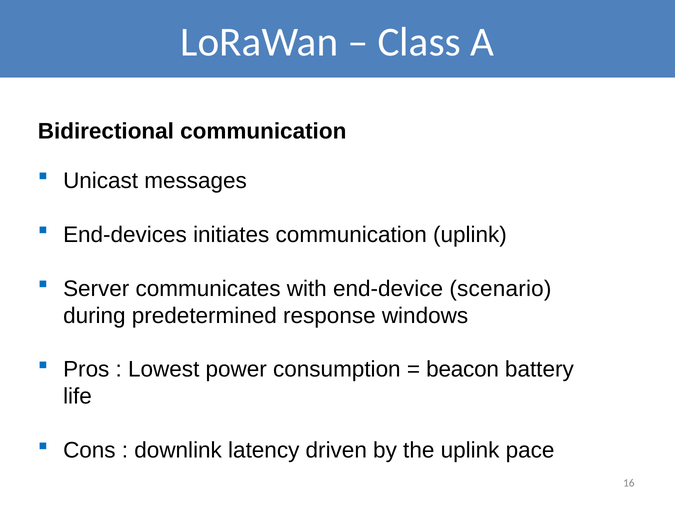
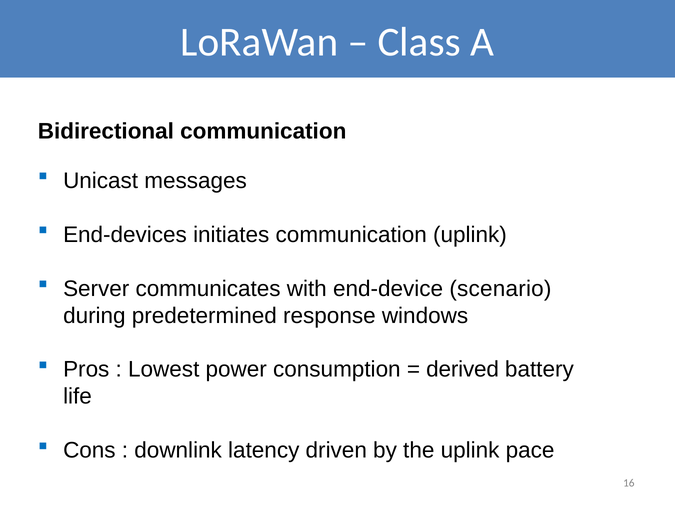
beacon: beacon -> derived
